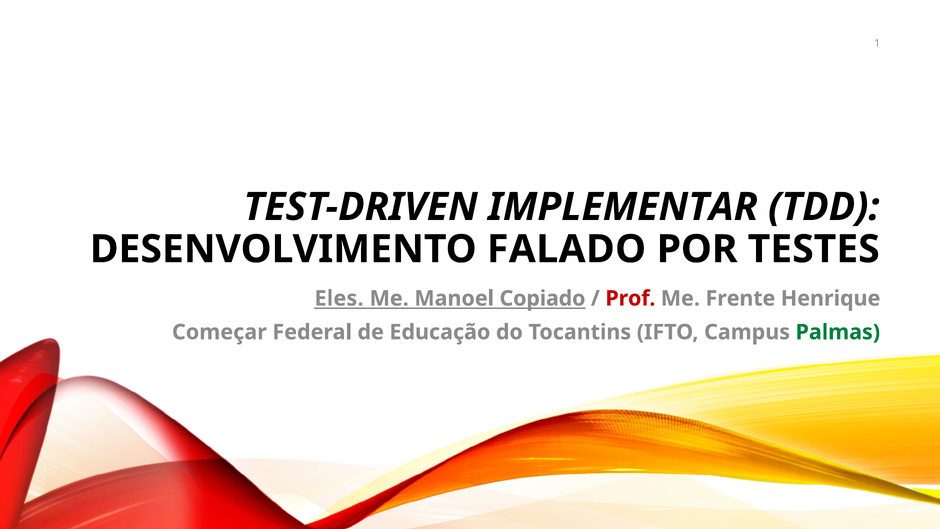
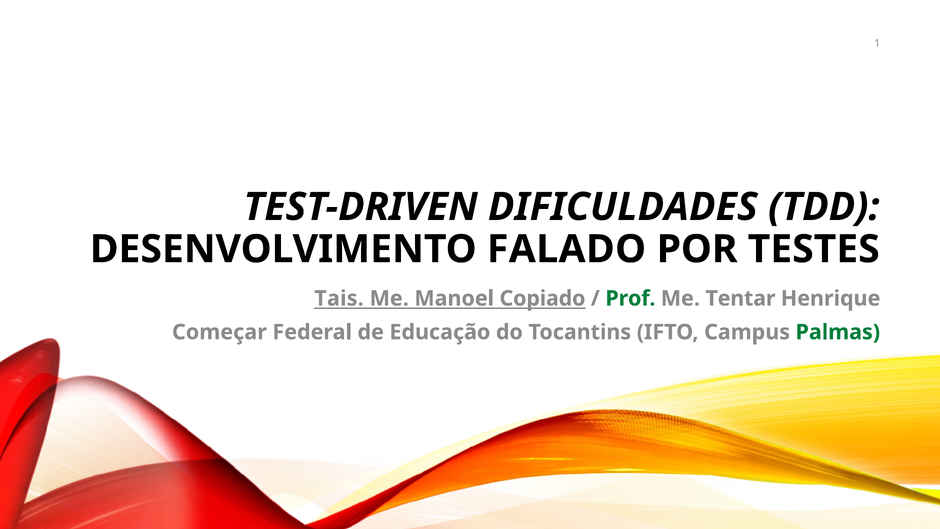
IMPLEMENTAR: IMPLEMENTAR -> DIFICULDADES
Eles: Eles -> Tais
Prof colour: red -> green
Frente: Frente -> Tentar
